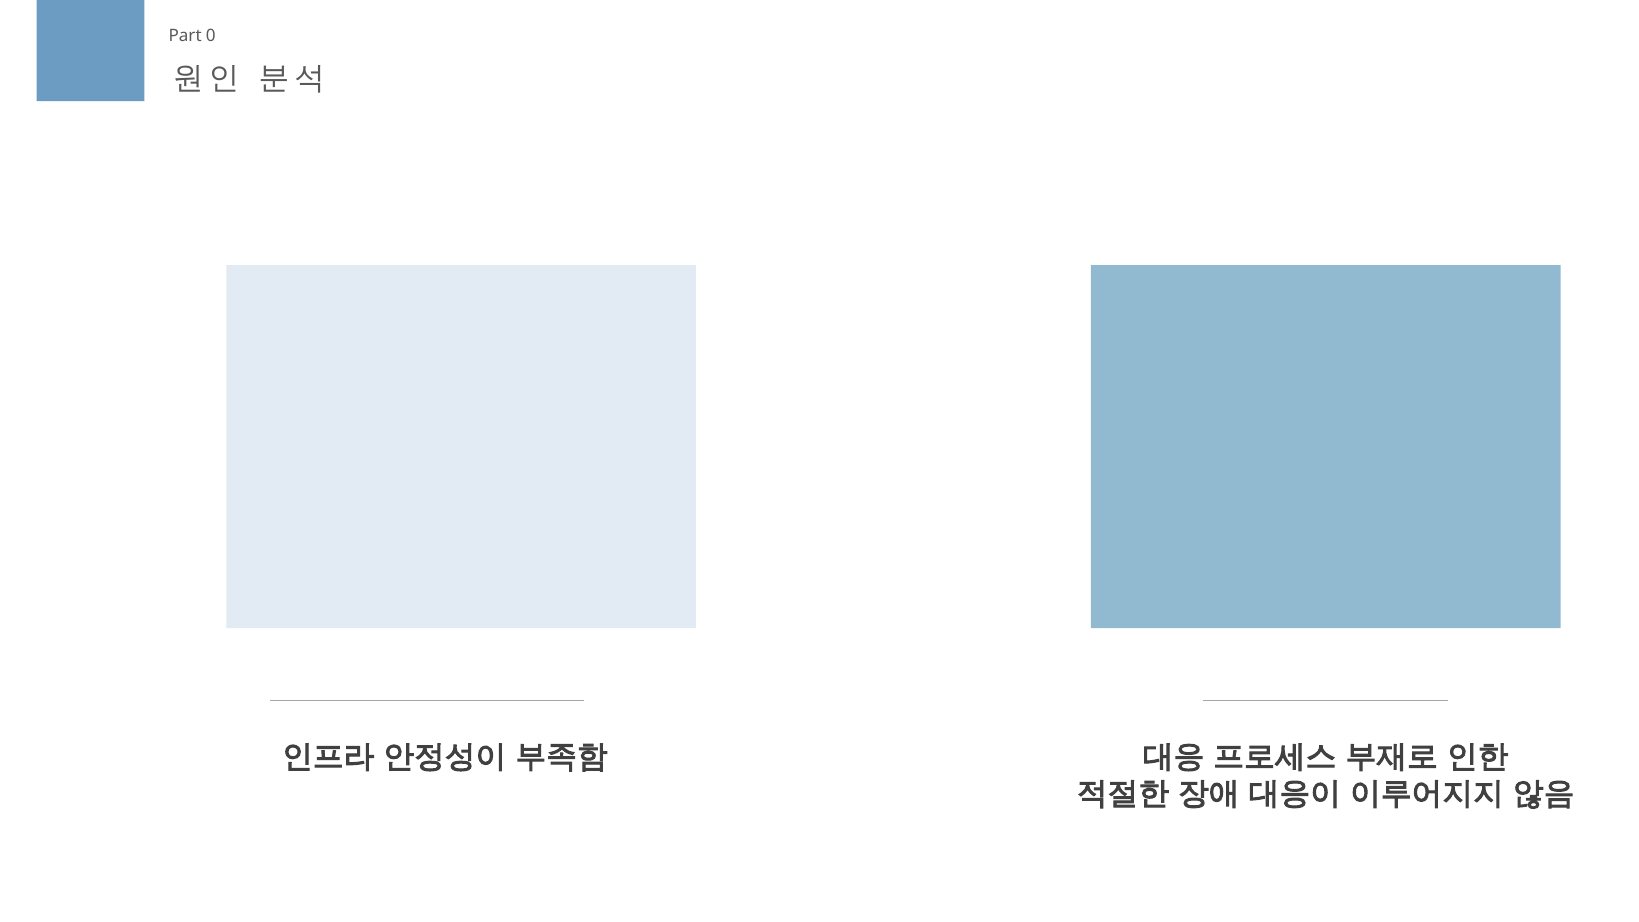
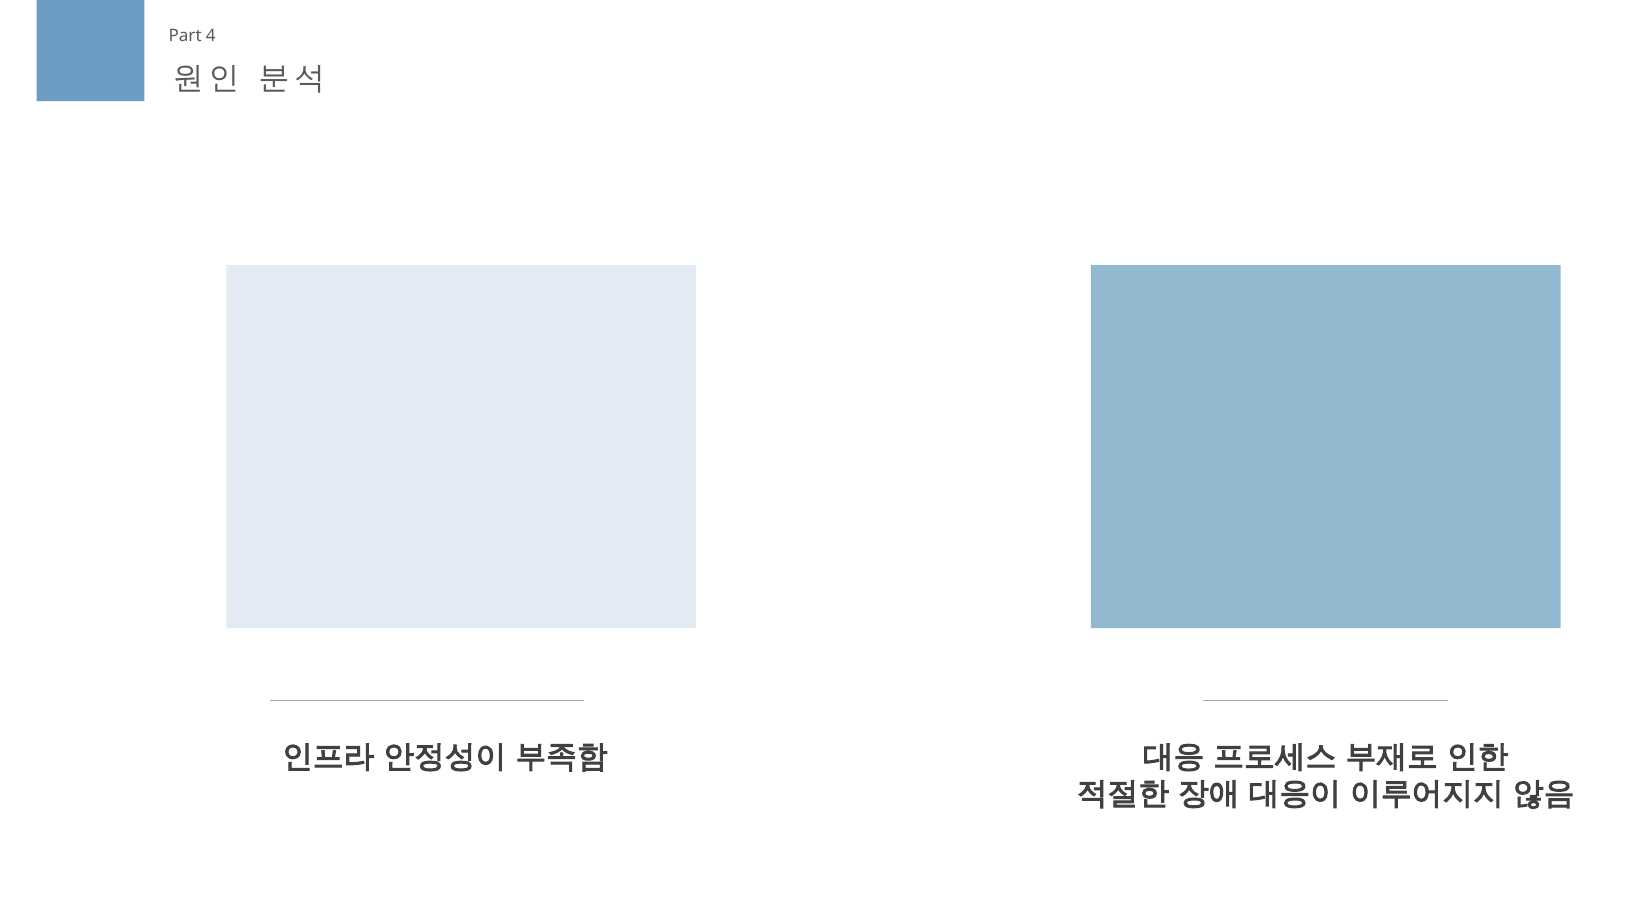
0: 0 -> 4
